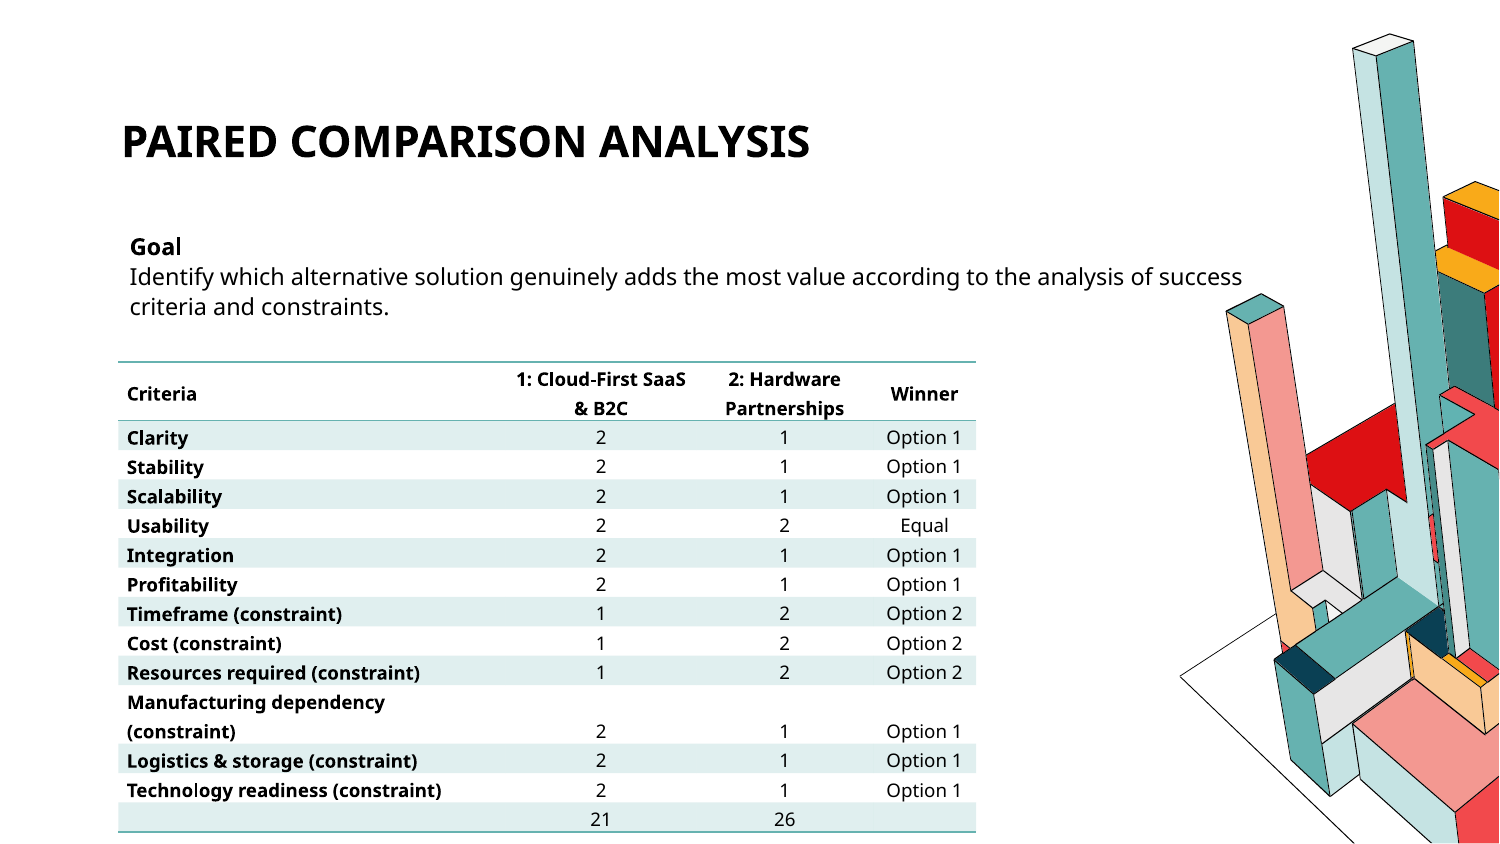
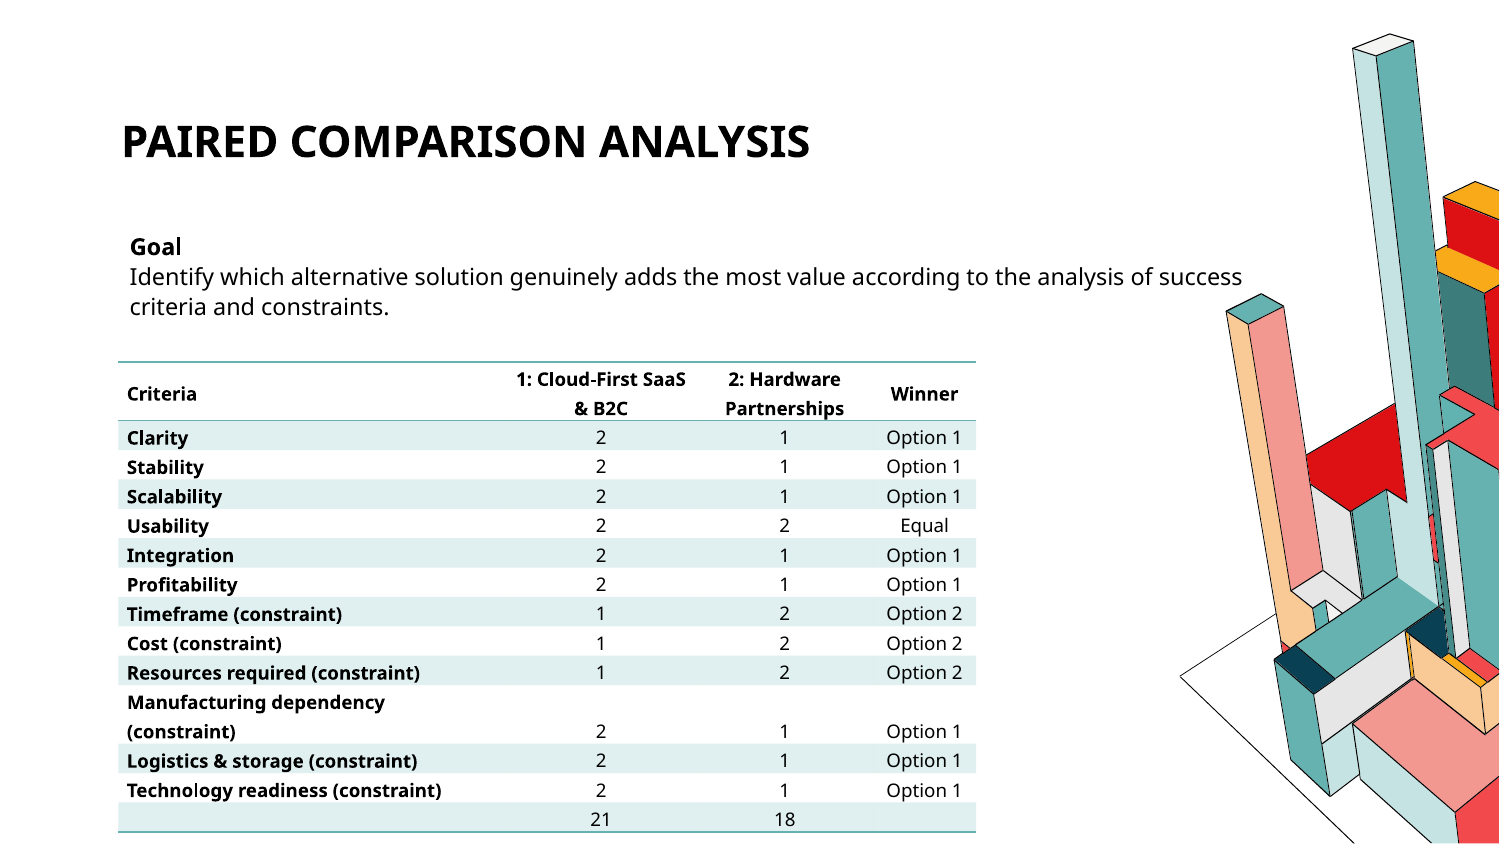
26: 26 -> 18
